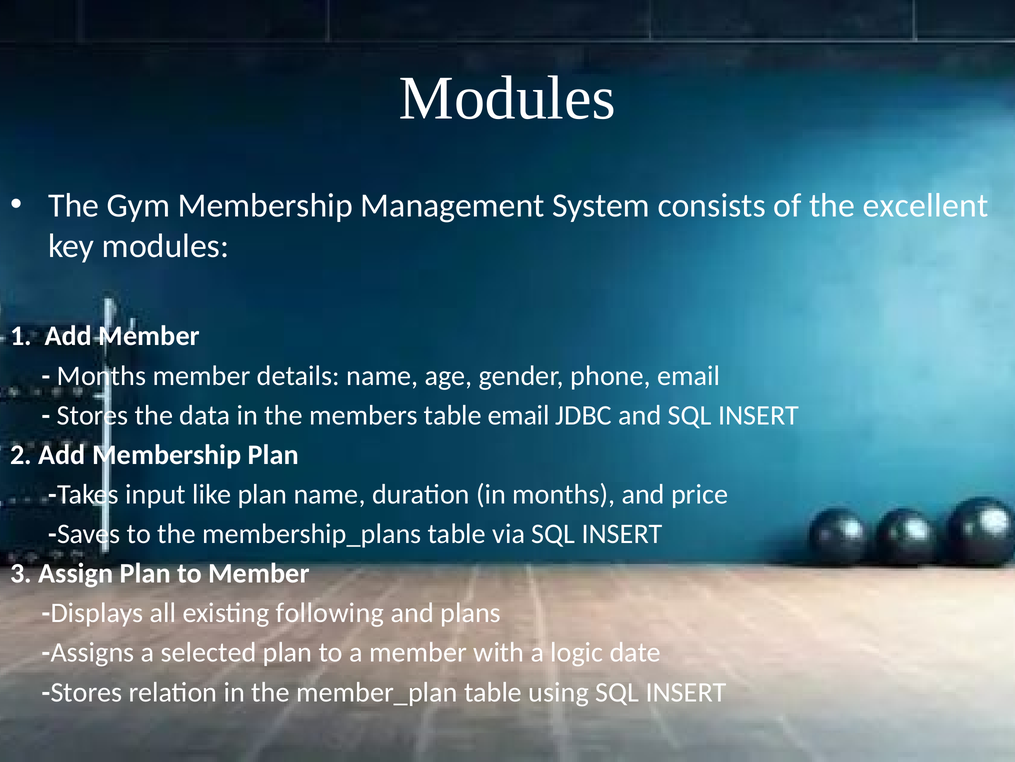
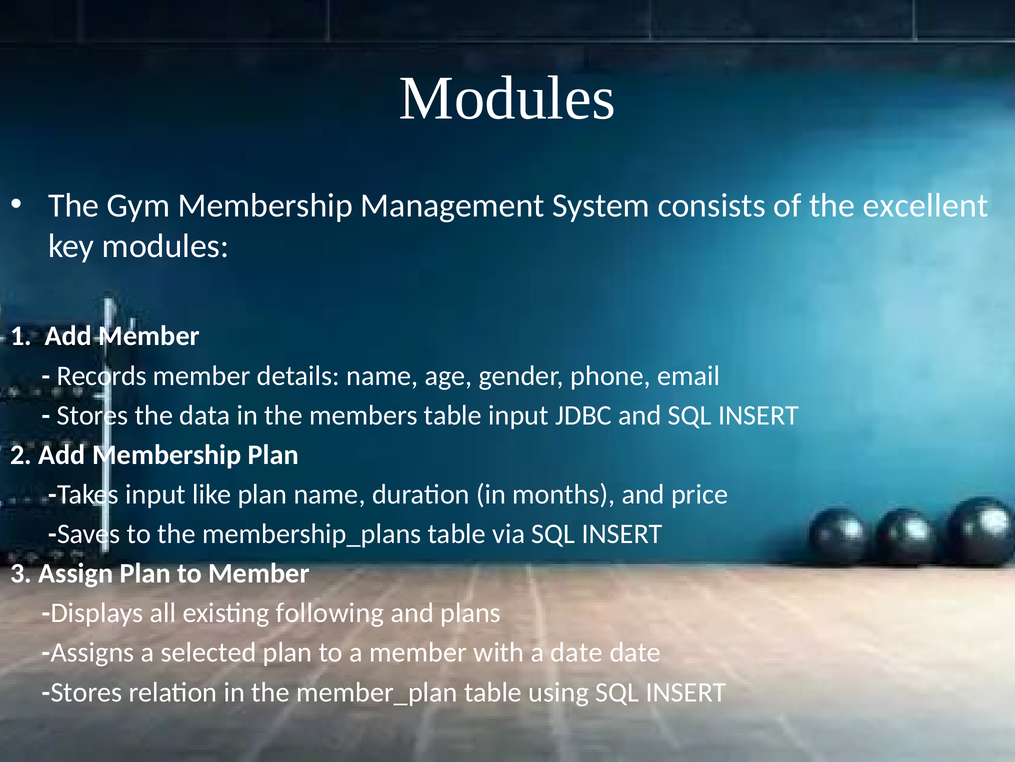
Months at (102, 375): Months -> Records
table email: email -> input
a logic: logic -> date
